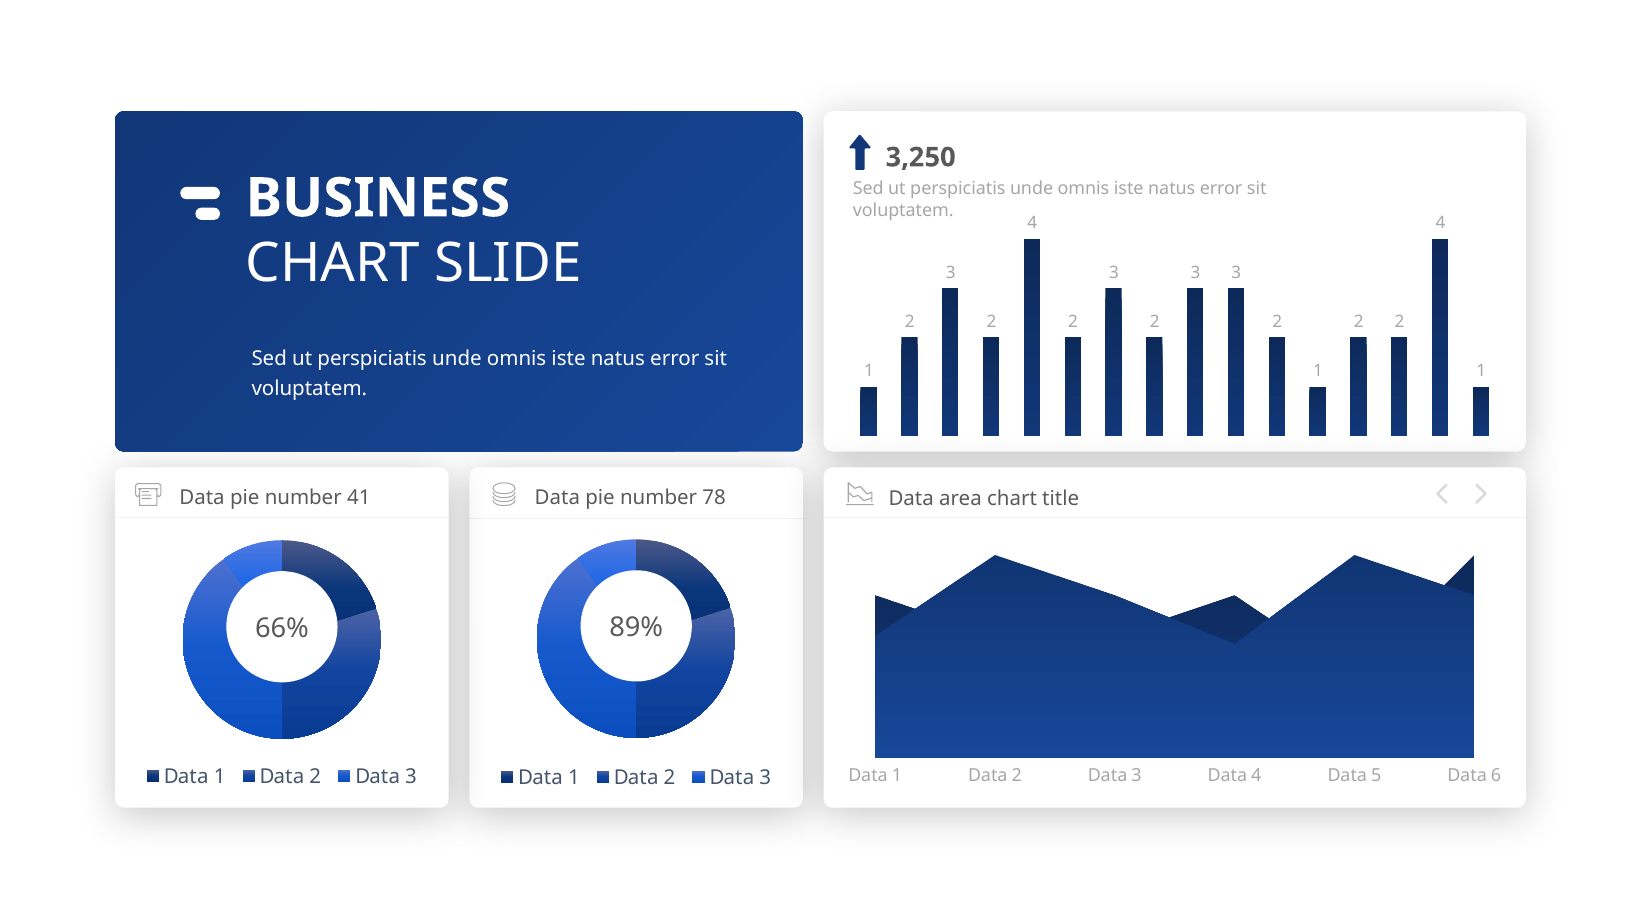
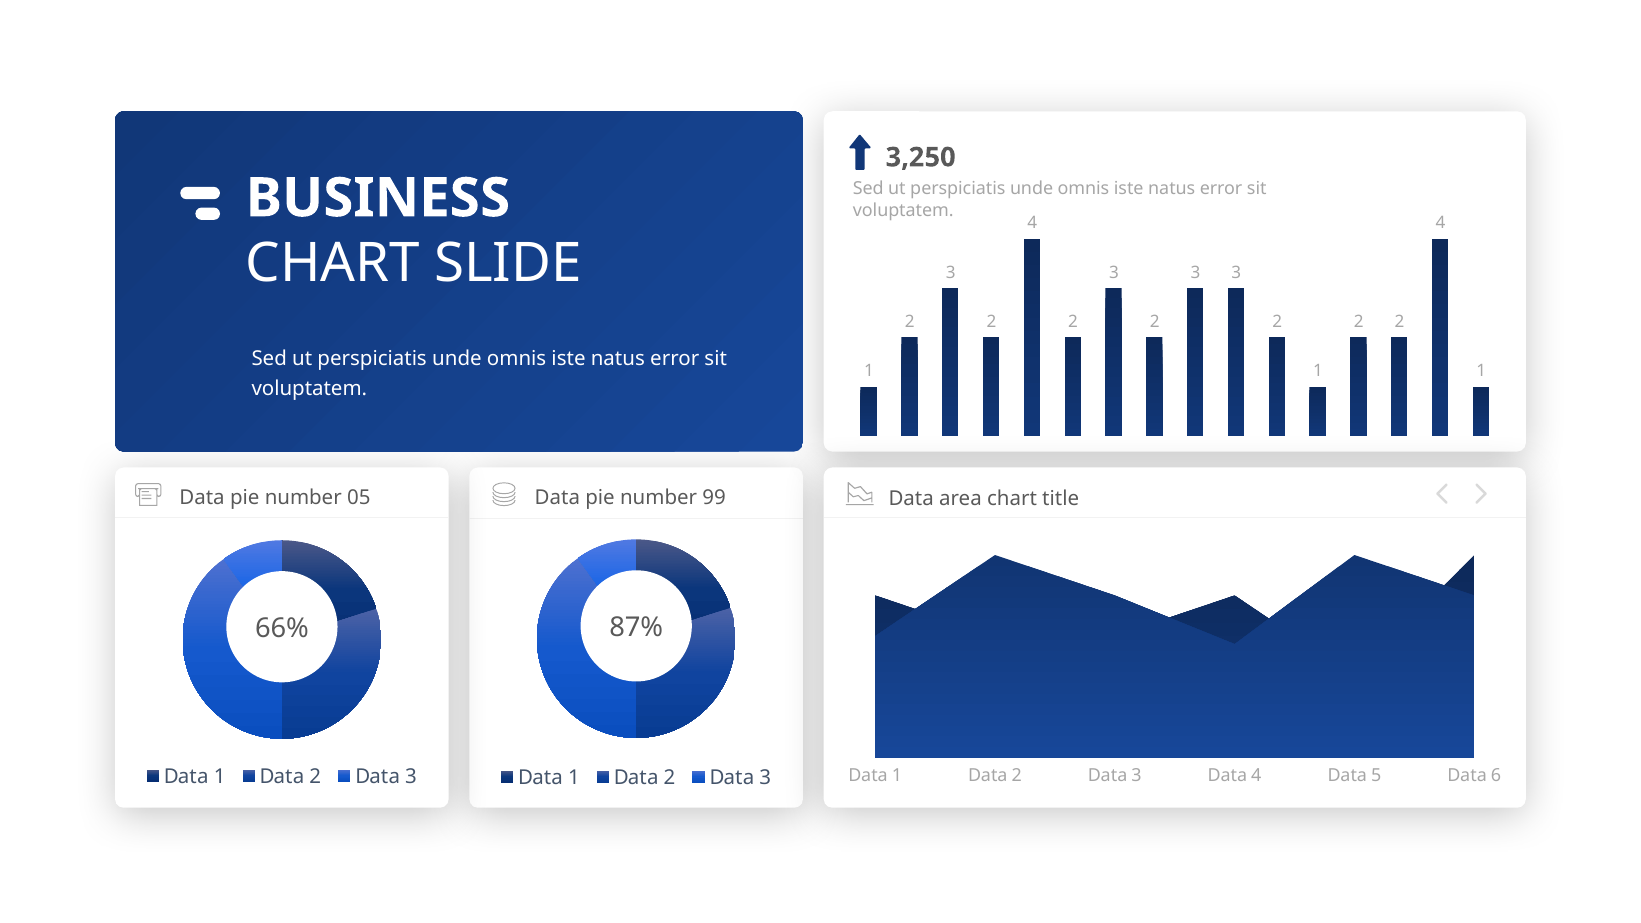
41: 41 -> 05
78: 78 -> 99
89%: 89% -> 87%
